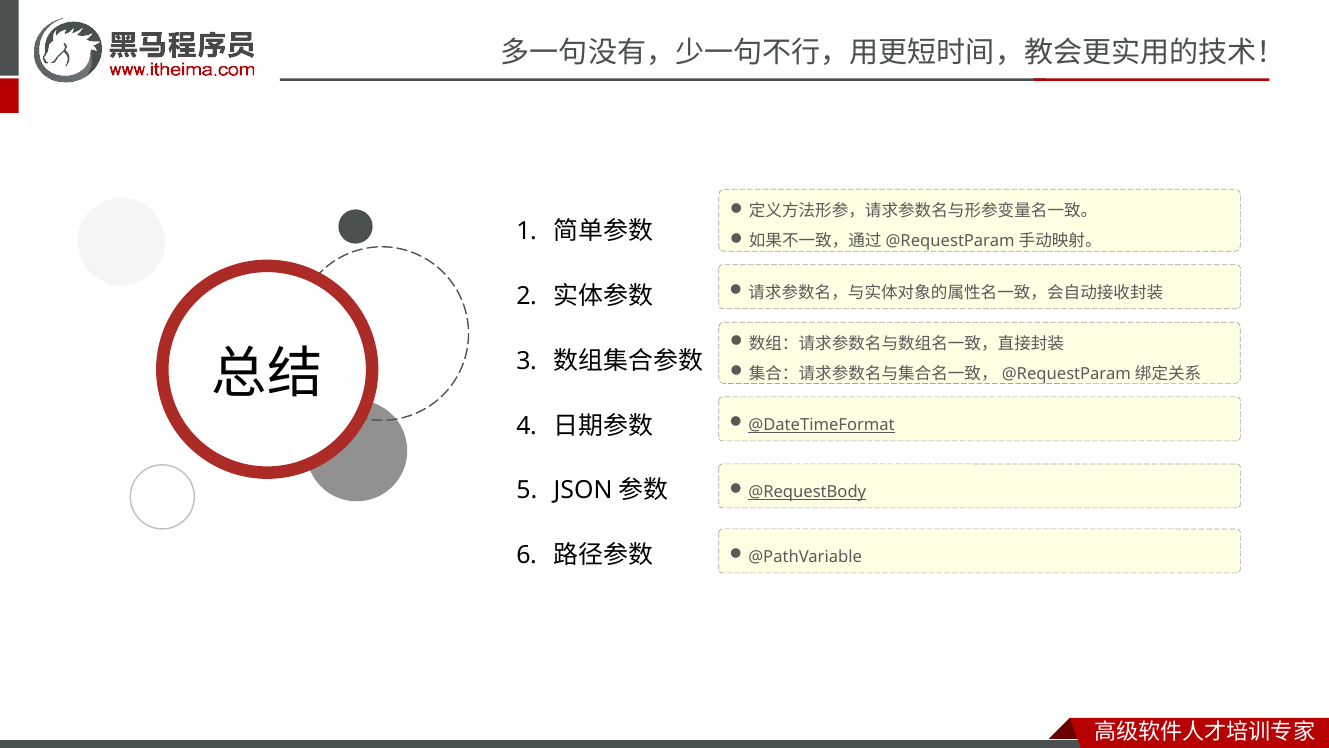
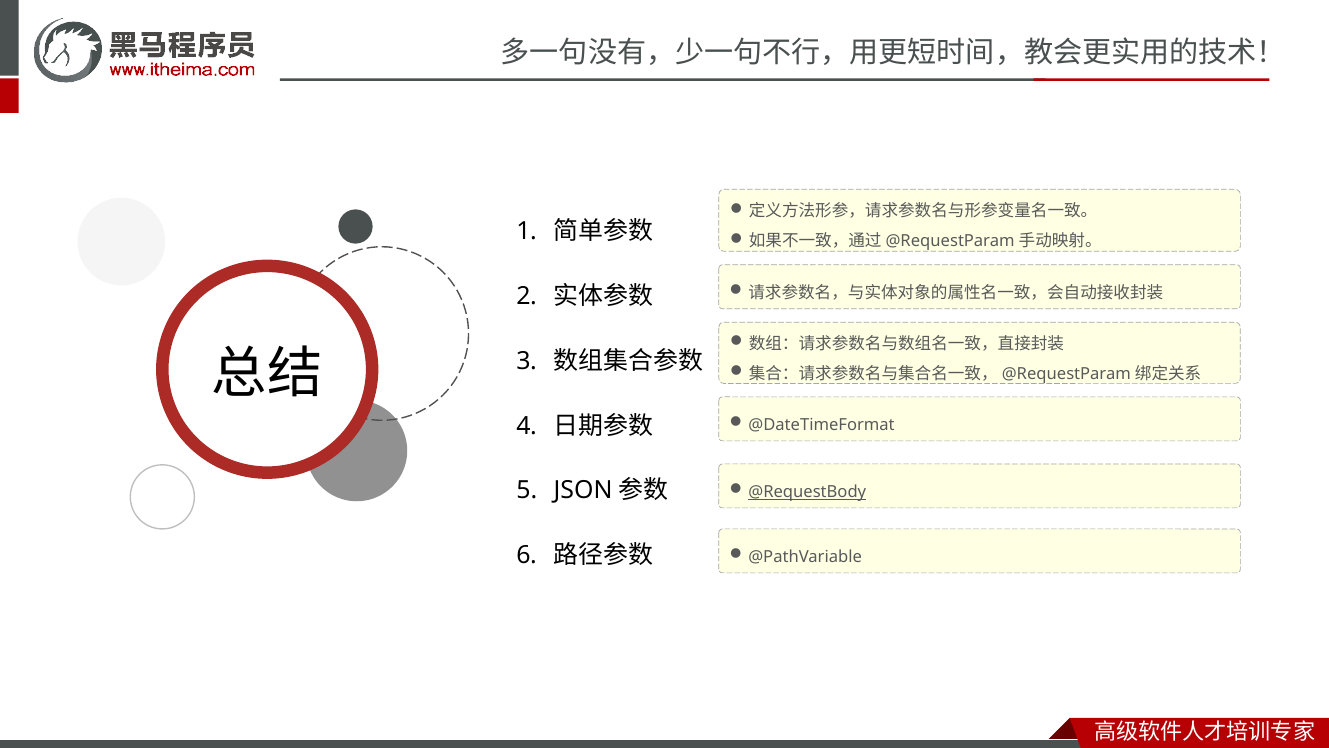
@DateTimeFormat underline: present -> none
